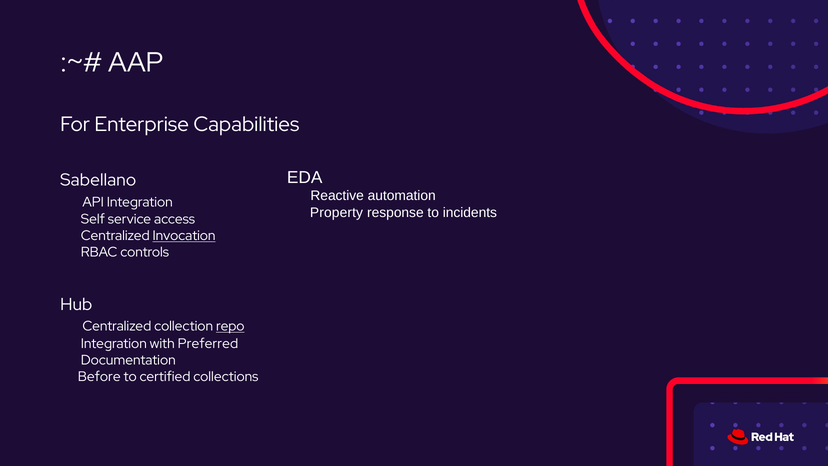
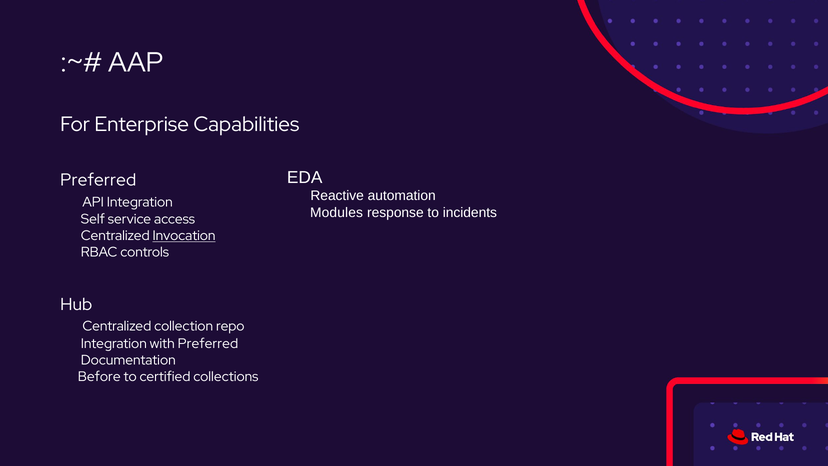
Sabellano at (98, 180): Sabellano -> Preferred
Property: Property -> Modules
repo underline: present -> none
